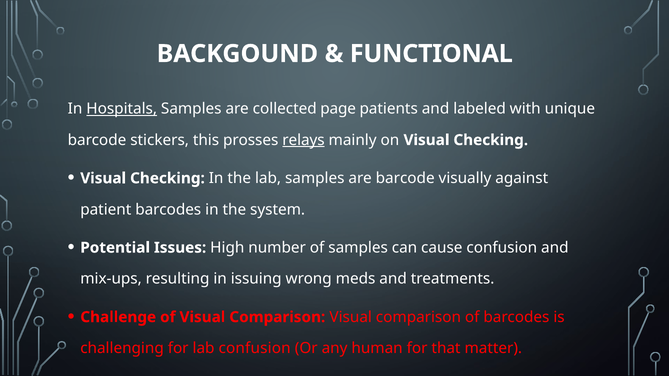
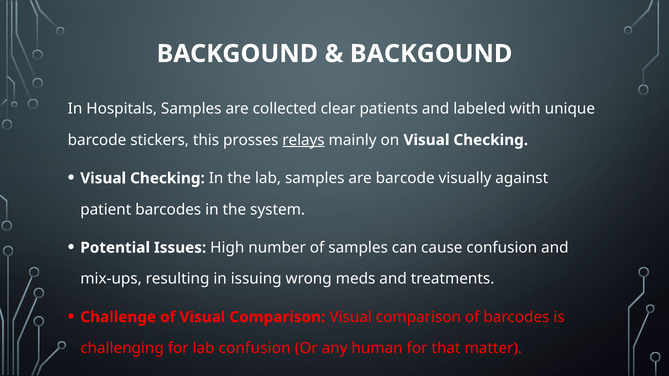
FUNCTIONAL at (431, 54): FUNCTIONAL -> BACKGOUND
Hospitals underline: present -> none
page: page -> clear
